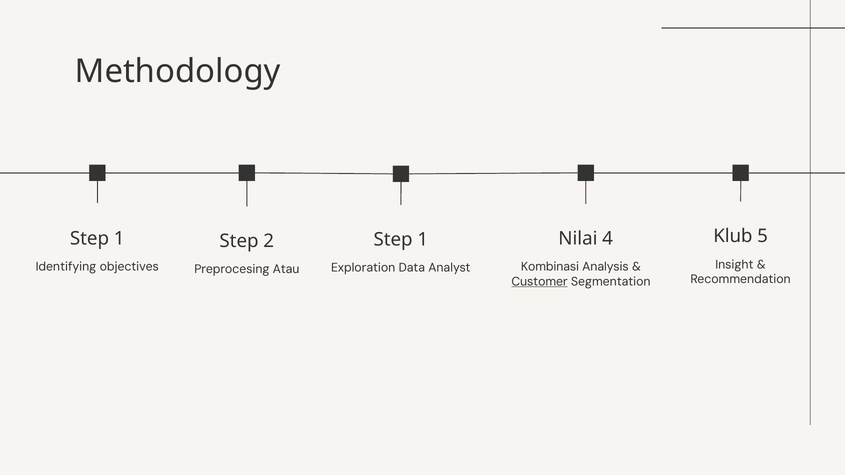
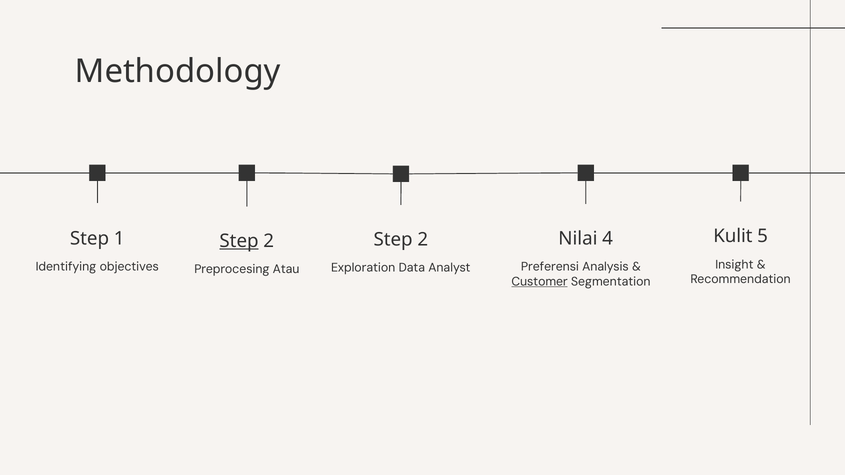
Klub: Klub -> Kulit
1 at (423, 240): 1 -> 2
Step at (239, 241) underline: none -> present
Kombinasi: Kombinasi -> Preferensi
